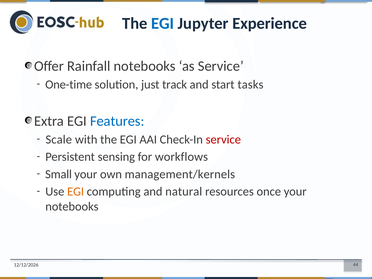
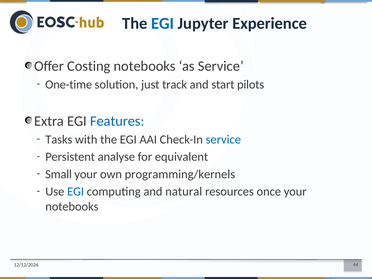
Rainfall: Rainfall -> Costing
tasks: tasks -> pilots
Scale: Scale -> Tasks
service at (223, 140) colour: red -> blue
sensing: sensing -> analyse
workflows: workflows -> equivalent
management/kernels: management/kernels -> programming/kernels
EGI at (76, 192) colour: orange -> blue
